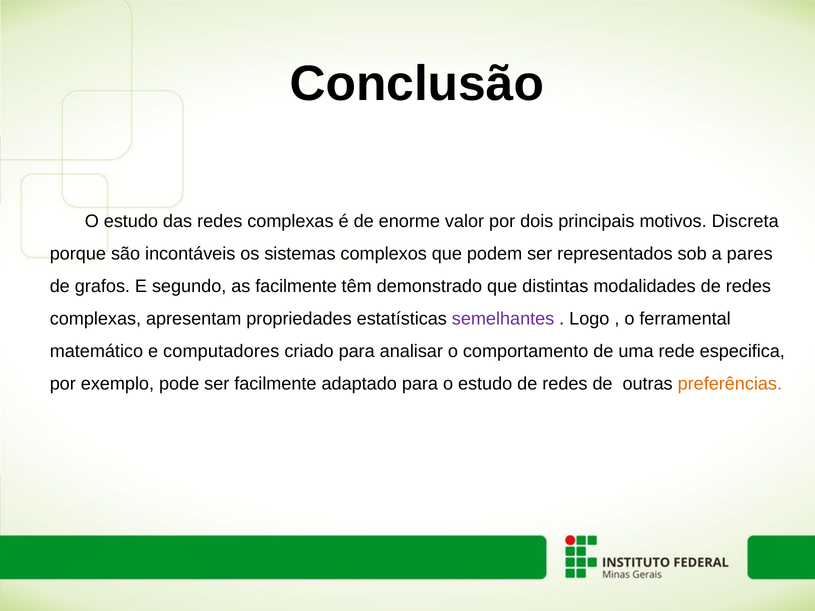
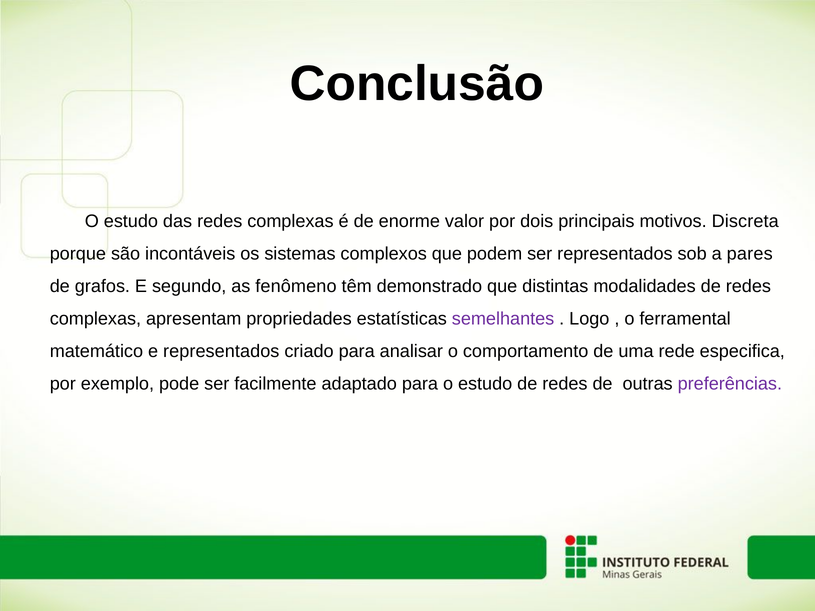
as facilmente: facilmente -> fenômeno
e computadores: computadores -> representados
preferências colour: orange -> purple
